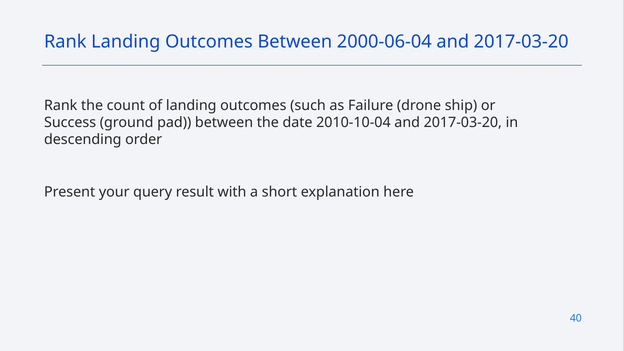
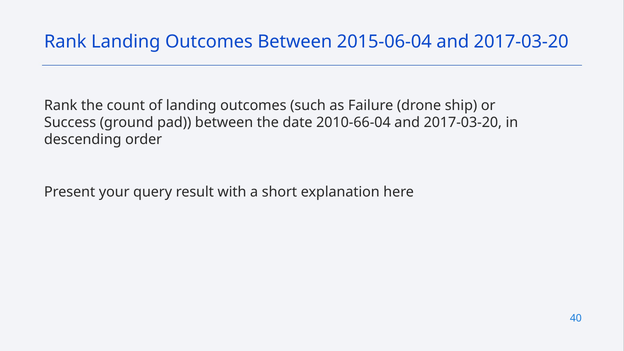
2000-06-04: 2000-06-04 -> 2015-06-04
2010-10-04: 2010-10-04 -> 2010-66-04
